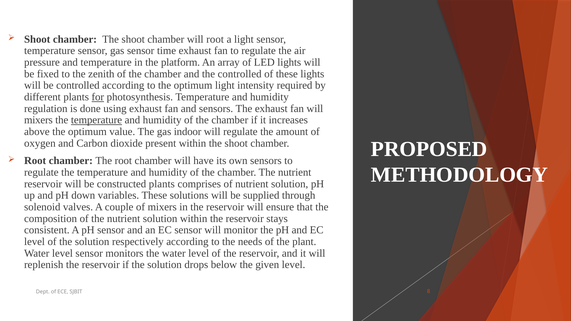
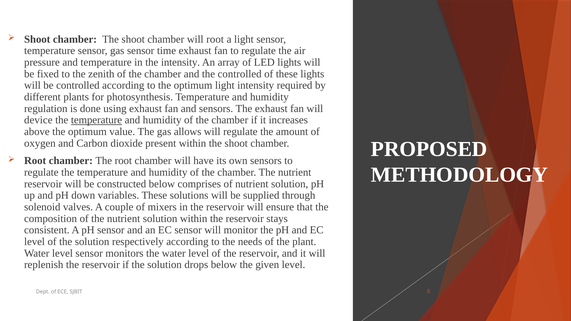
the platform: platform -> intensity
for underline: present -> none
mixers at (38, 120): mixers -> device
indoor: indoor -> allows
constructed plants: plants -> below
